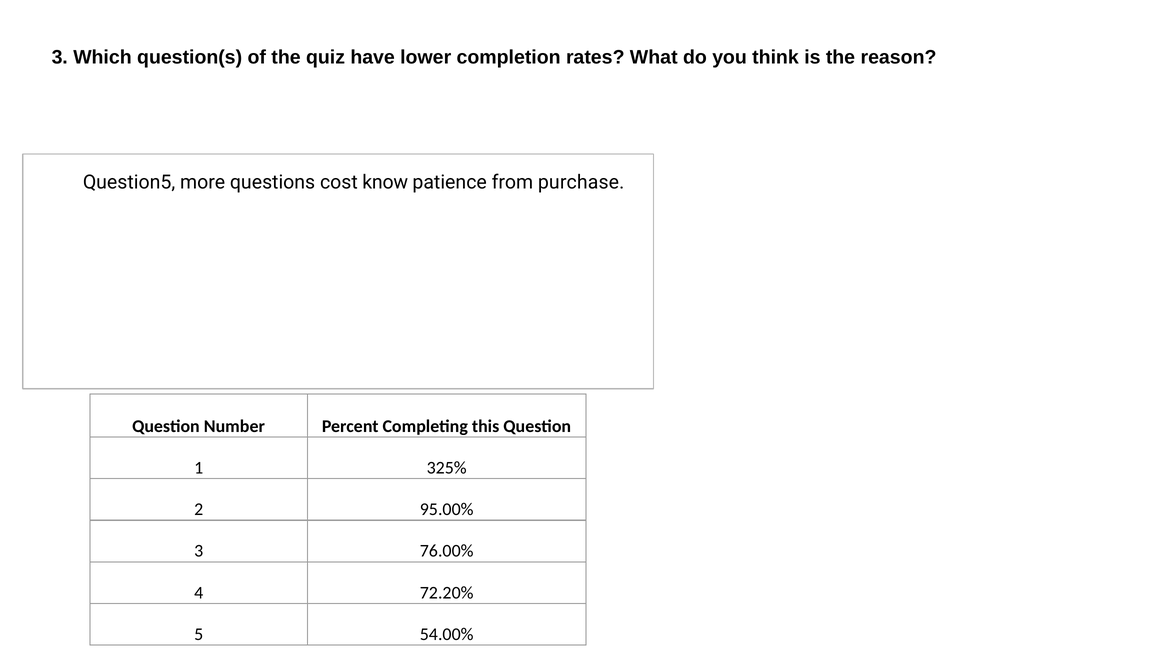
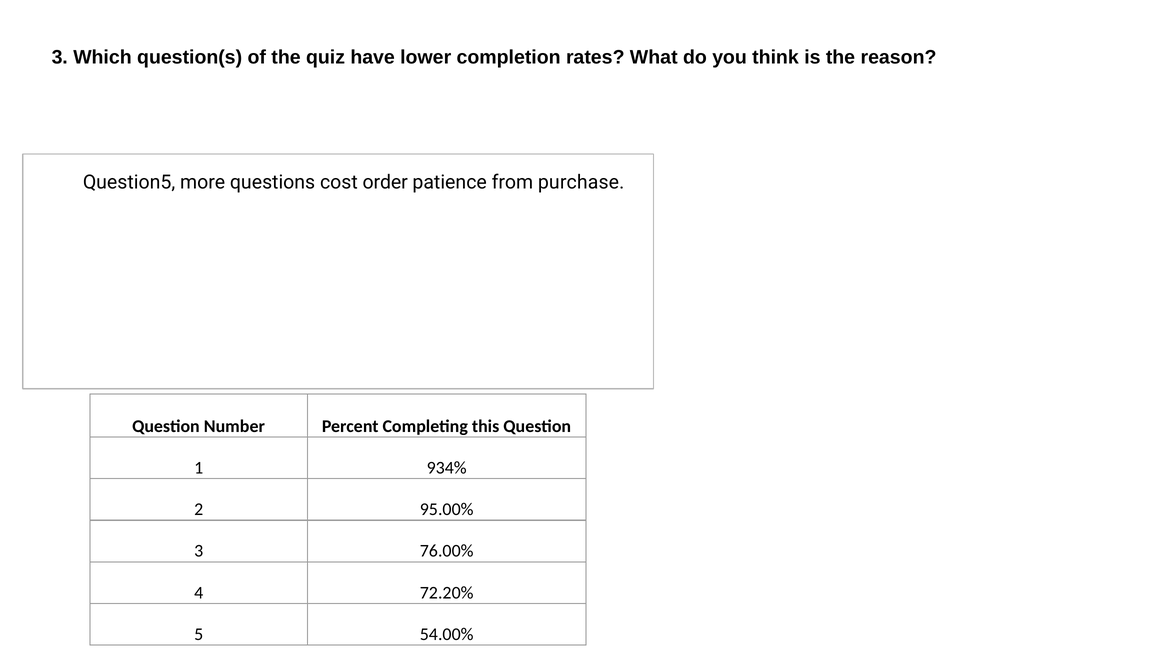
know: know -> order
325%: 325% -> 934%
